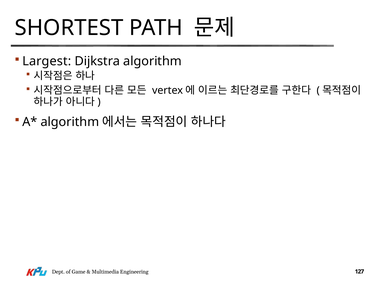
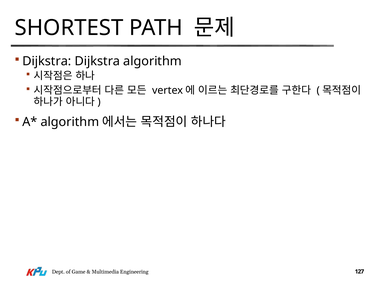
Largest at (47, 61): Largest -> Dijkstra
